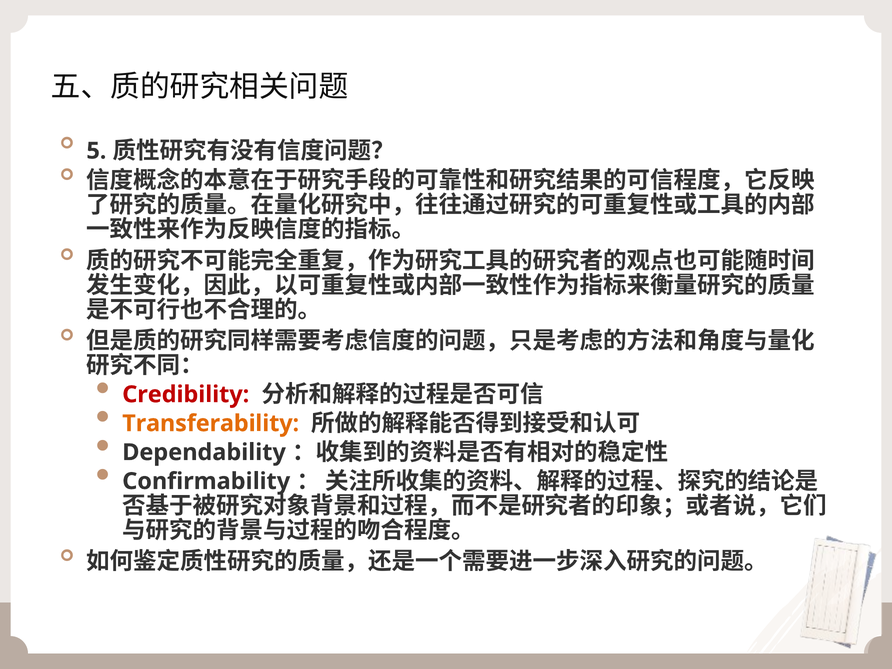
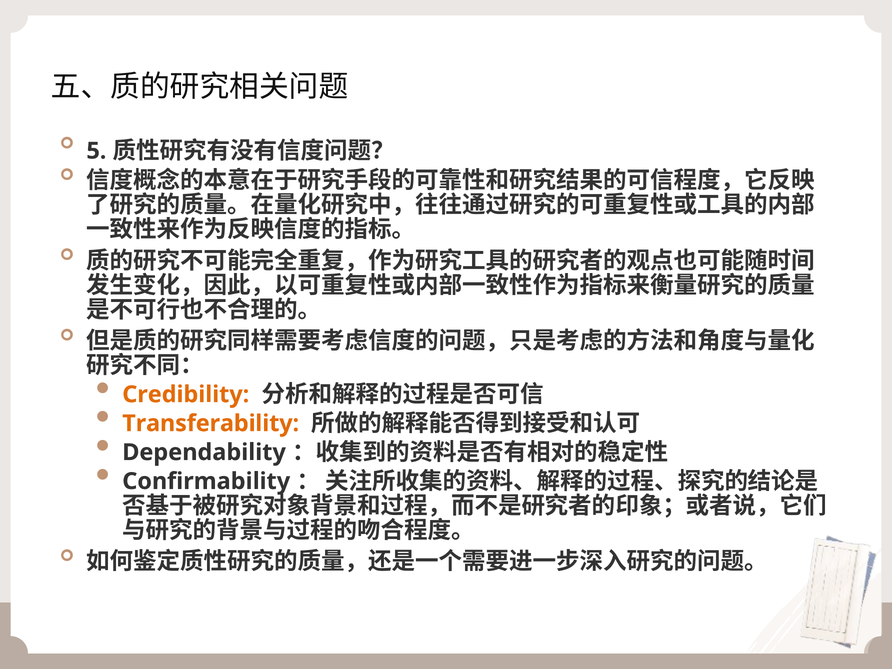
Credibility colour: red -> orange
